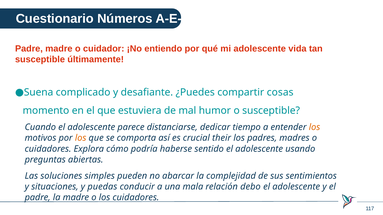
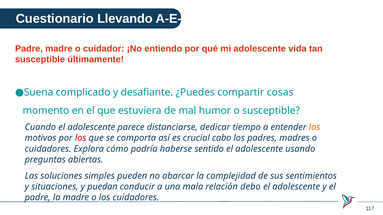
Números: Números -> Llevando
los at (81, 138) colour: orange -> red
their: their -> cabo
puedas: puedas -> puedan
